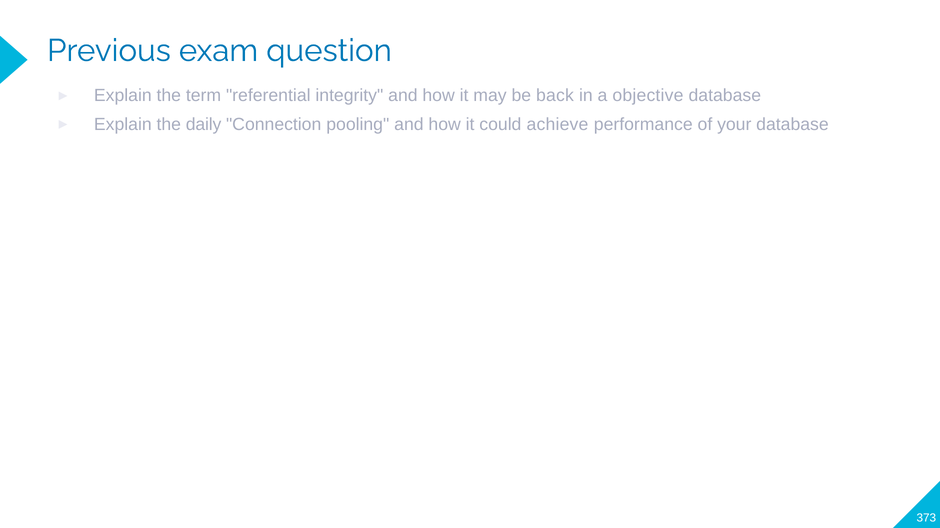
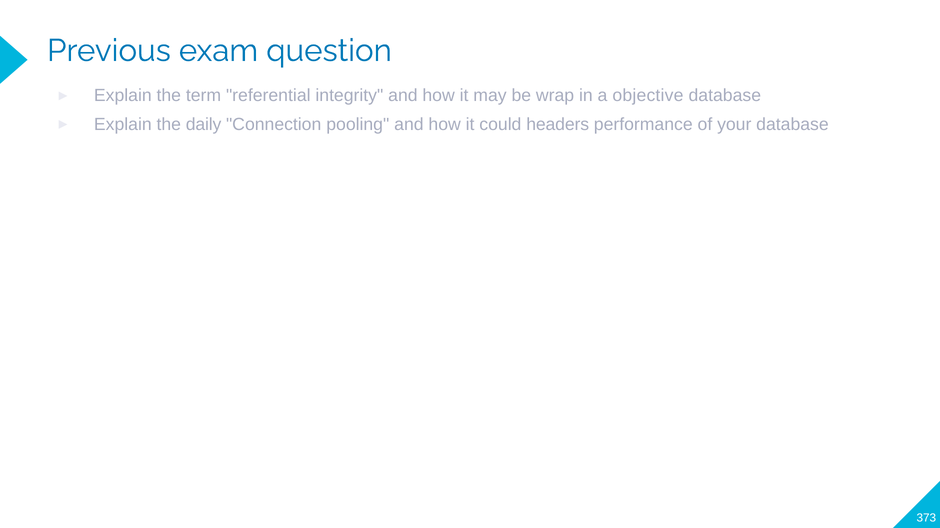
back: back -> wrap
achieve: achieve -> headers
